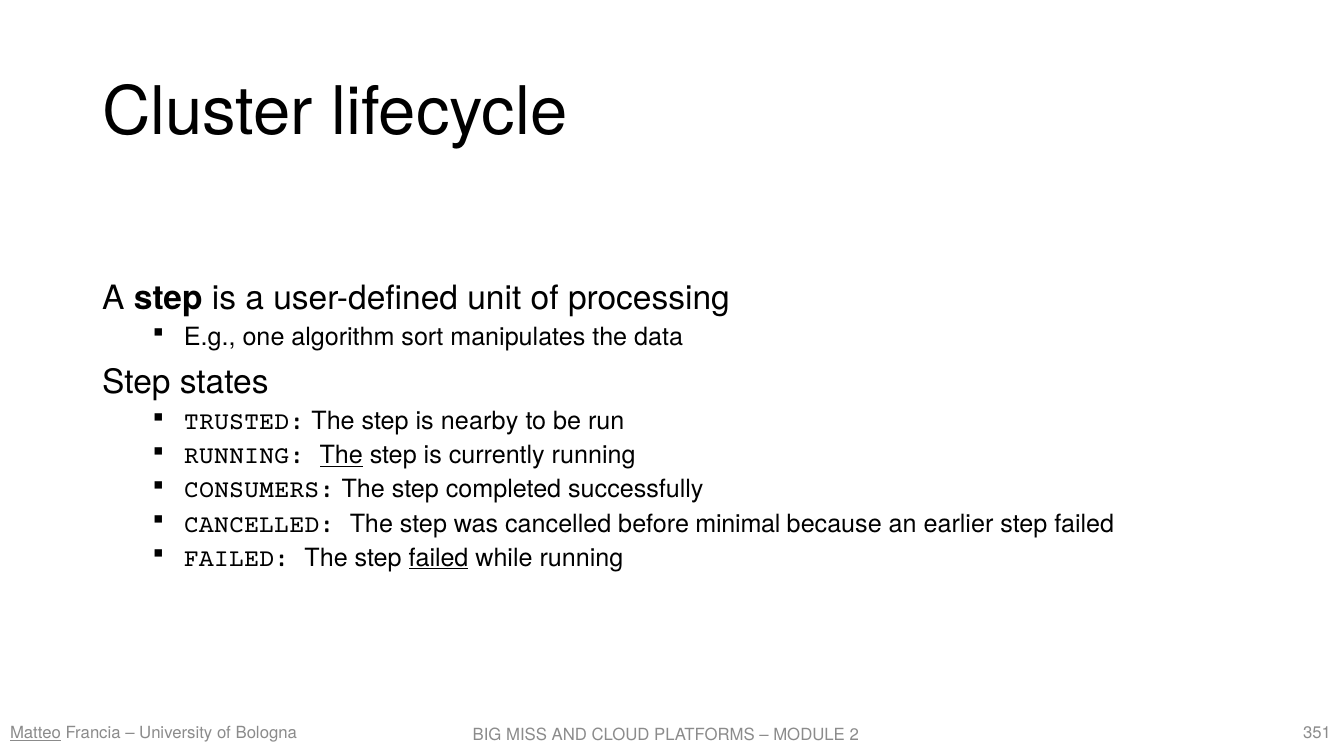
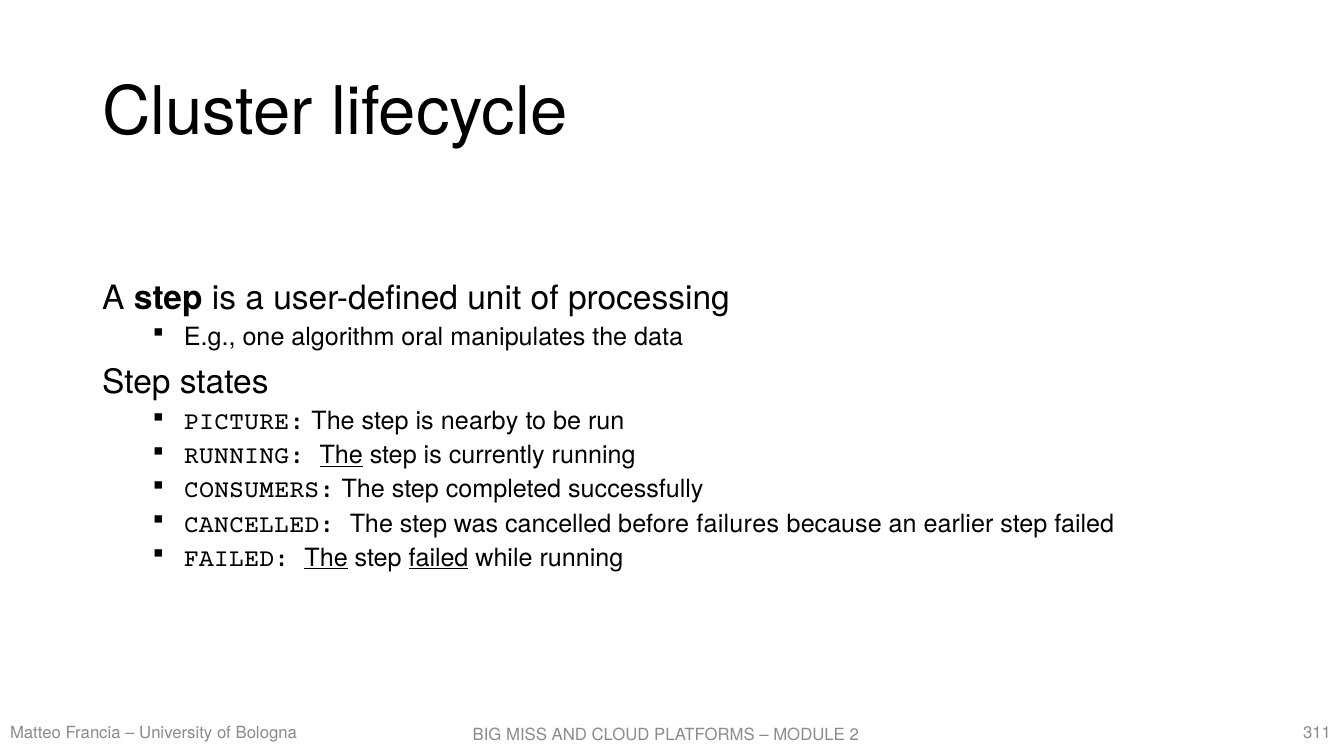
sort: sort -> oral
TRUSTED: TRUSTED -> PICTURE
minimal: minimal -> failures
The at (326, 558) underline: none -> present
Matteo underline: present -> none
351: 351 -> 311
